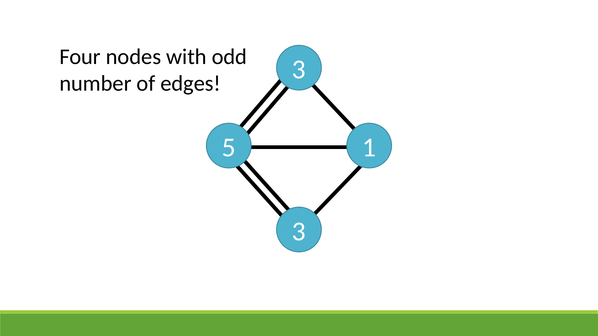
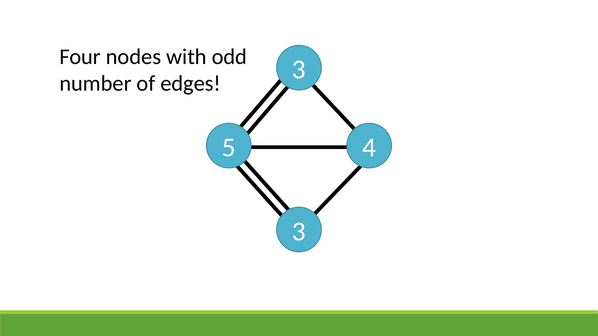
1: 1 -> 4
